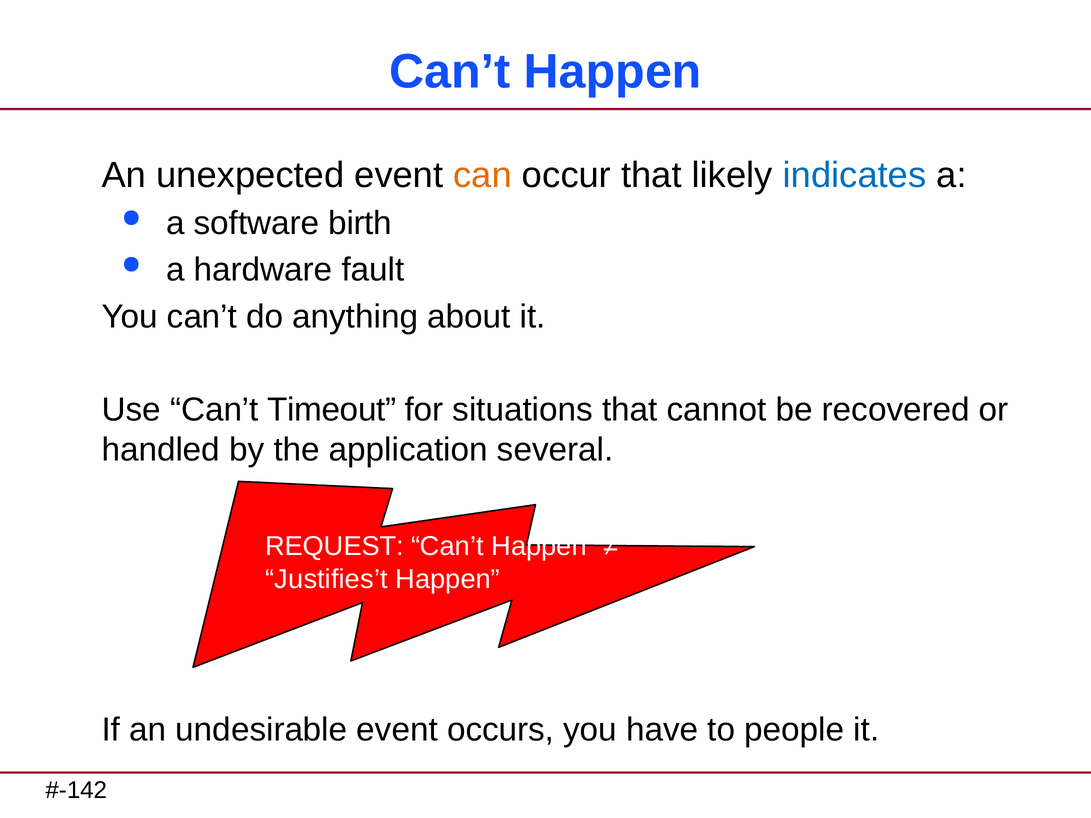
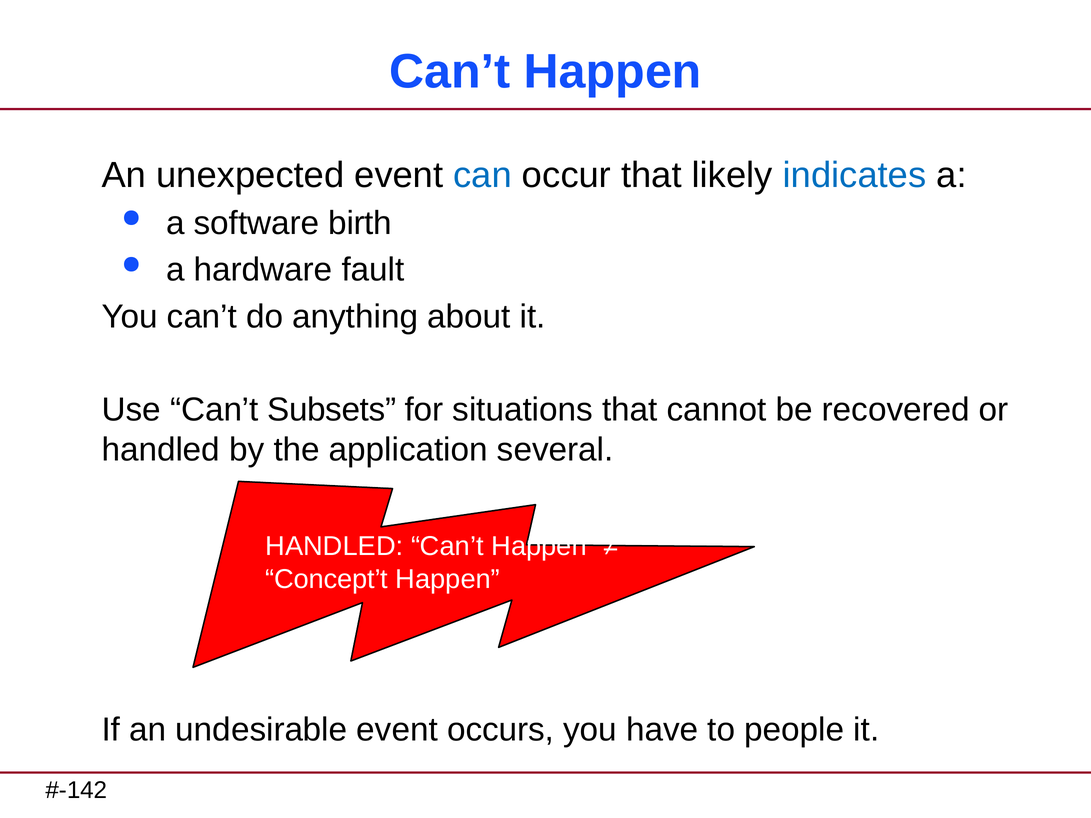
can colour: orange -> blue
Timeout: Timeout -> Subsets
REQUEST at (334, 547): REQUEST -> HANDLED
Justifies’t: Justifies’t -> Concept’t
